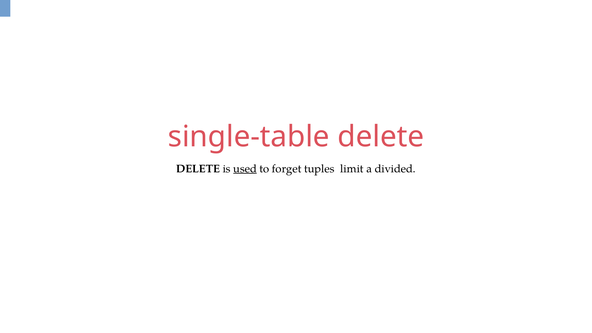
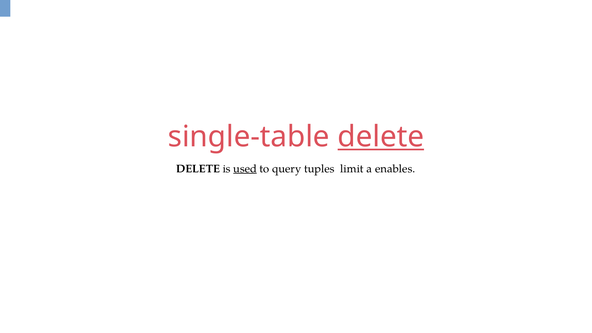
delete at (381, 137) underline: none -> present
forget: forget -> query
divided: divided -> enables
